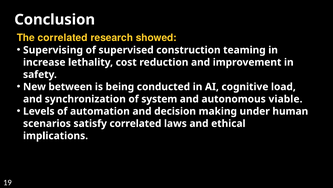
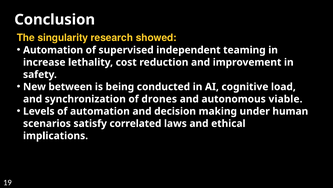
The correlated: correlated -> singularity
Supervising at (53, 50): Supervising -> Automation
construction: construction -> independent
system: system -> drones
